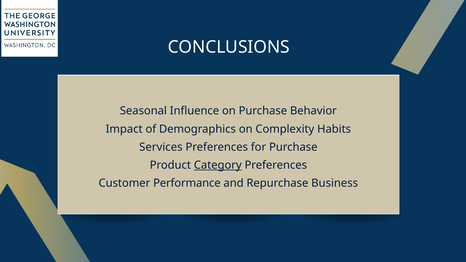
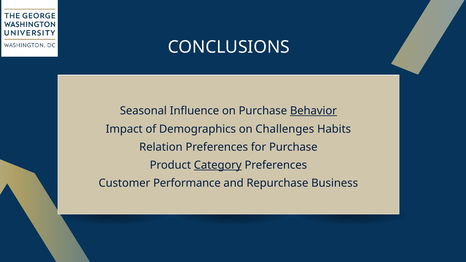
Behavior underline: none -> present
Complexity: Complexity -> Challenges
Services: Services -> Relation
